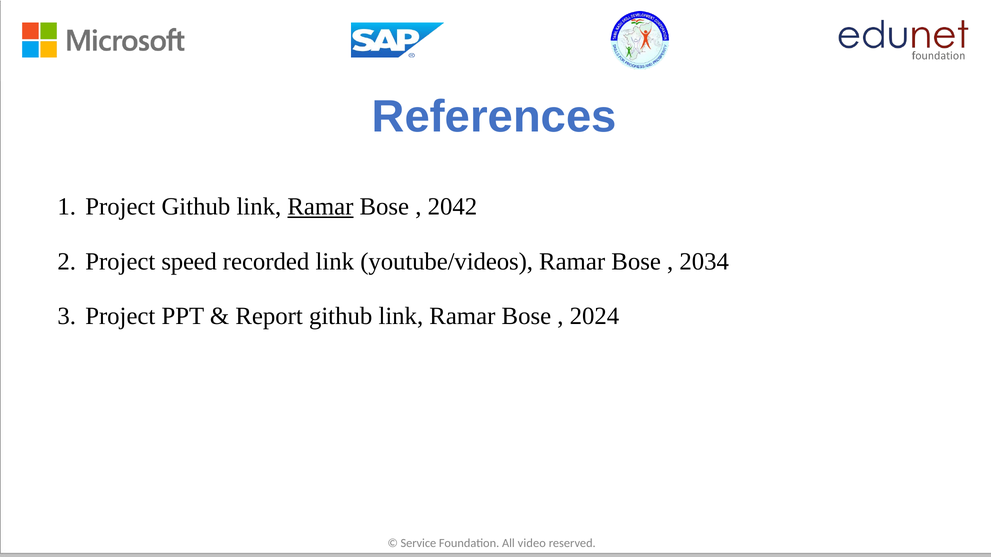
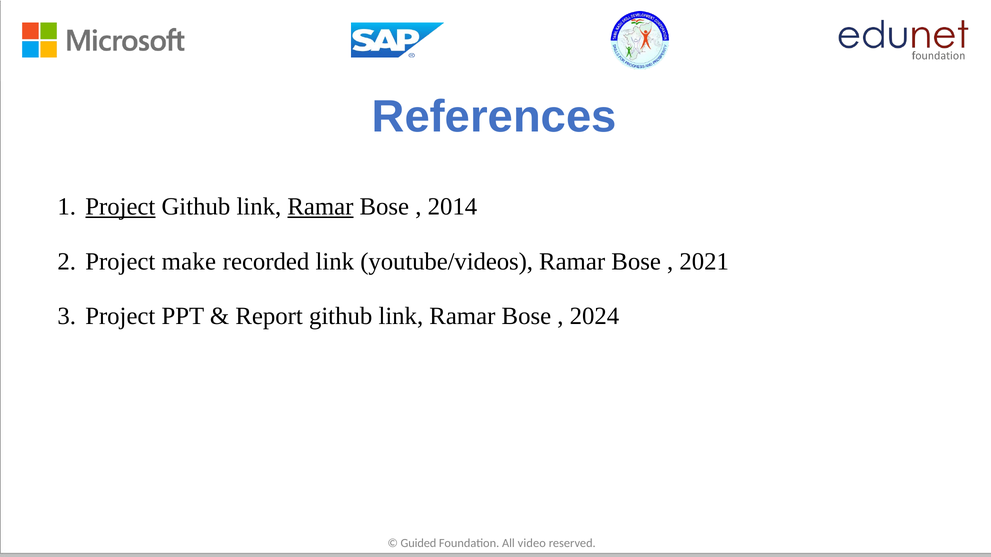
Project at (120, 207) underline: none -> present
2042: 2042 -> 2014
speed: speed -> make
2034: 2034 -> 2021
Service: Service -> Guided
